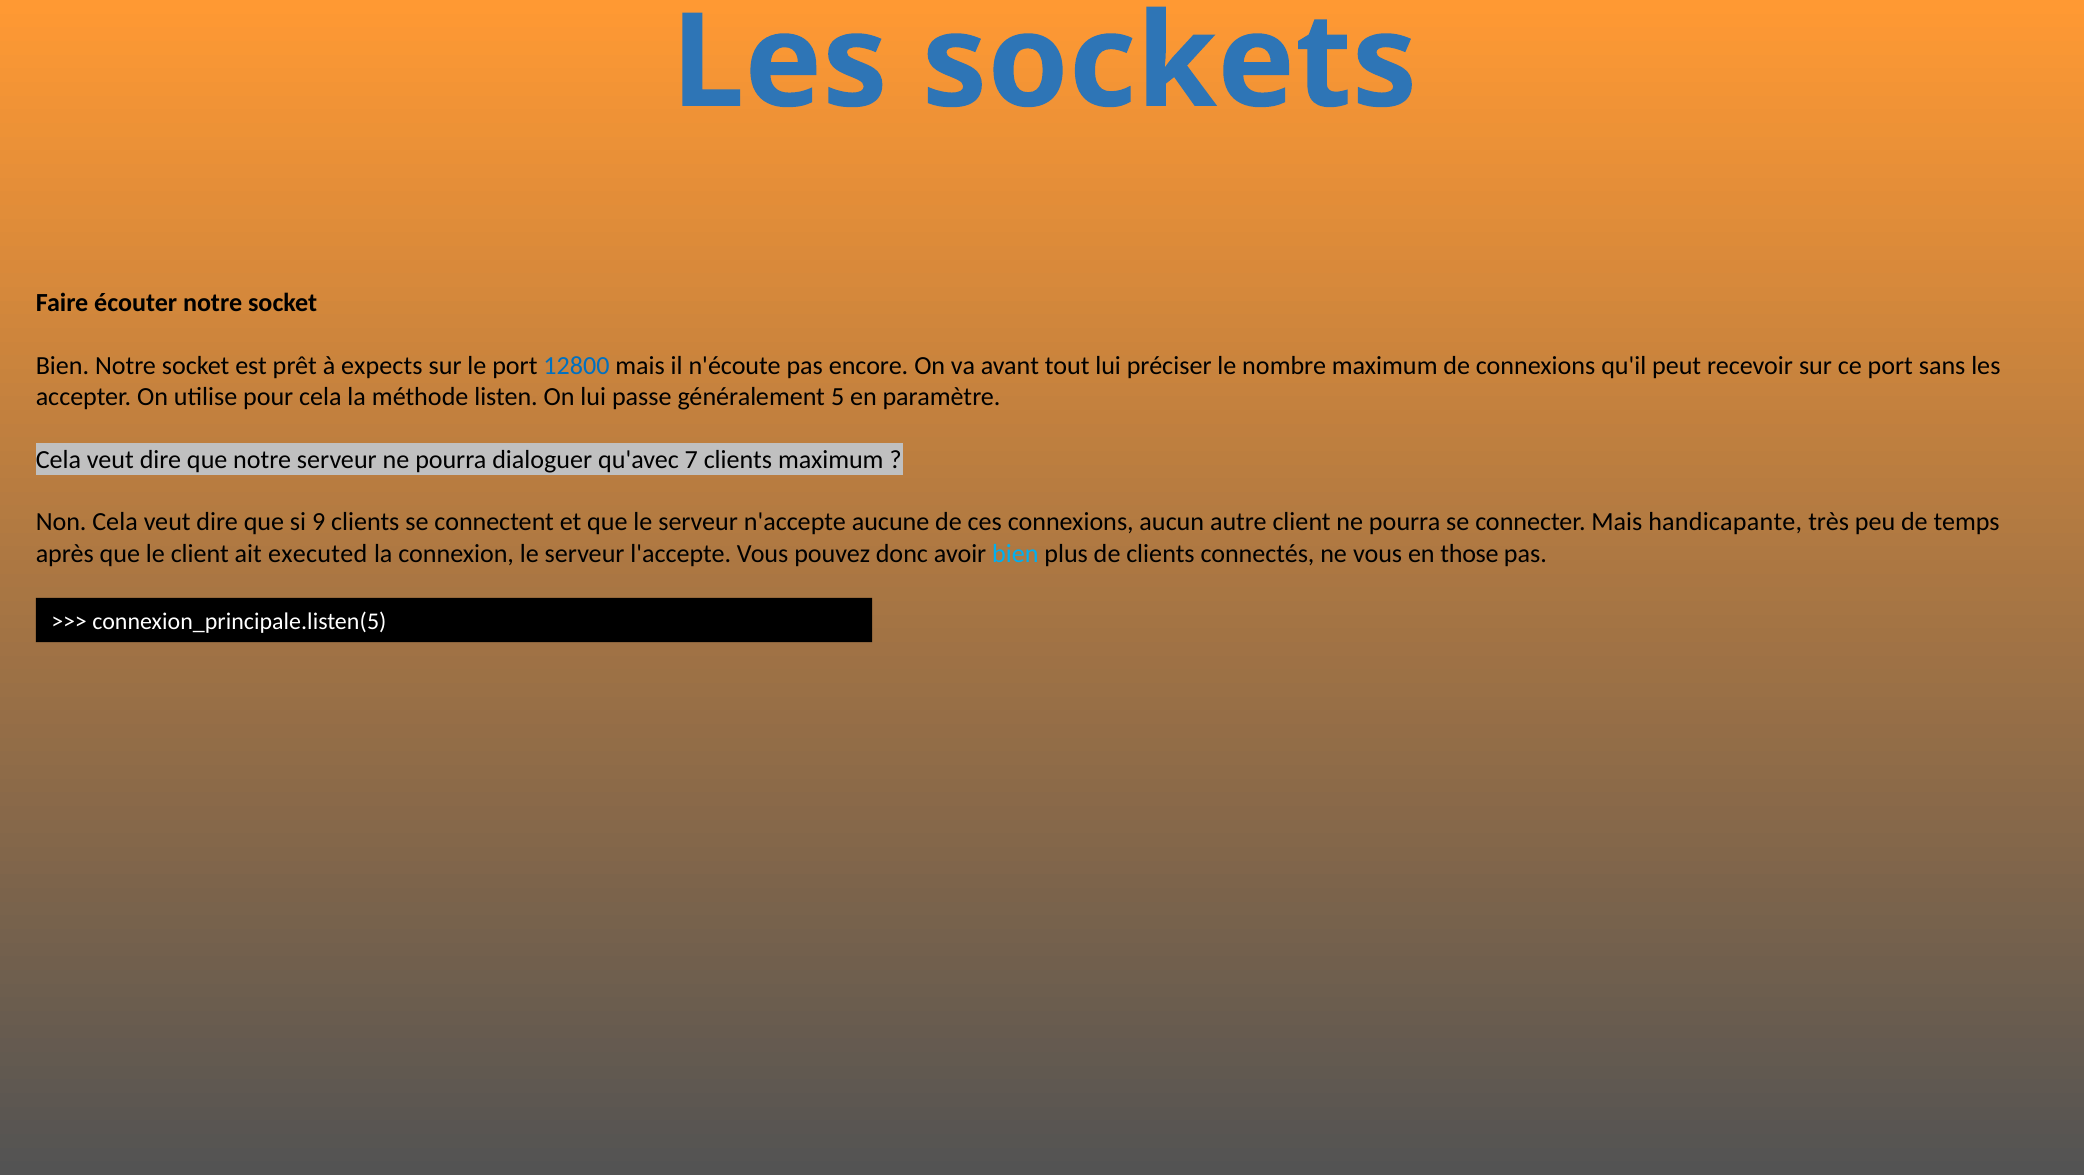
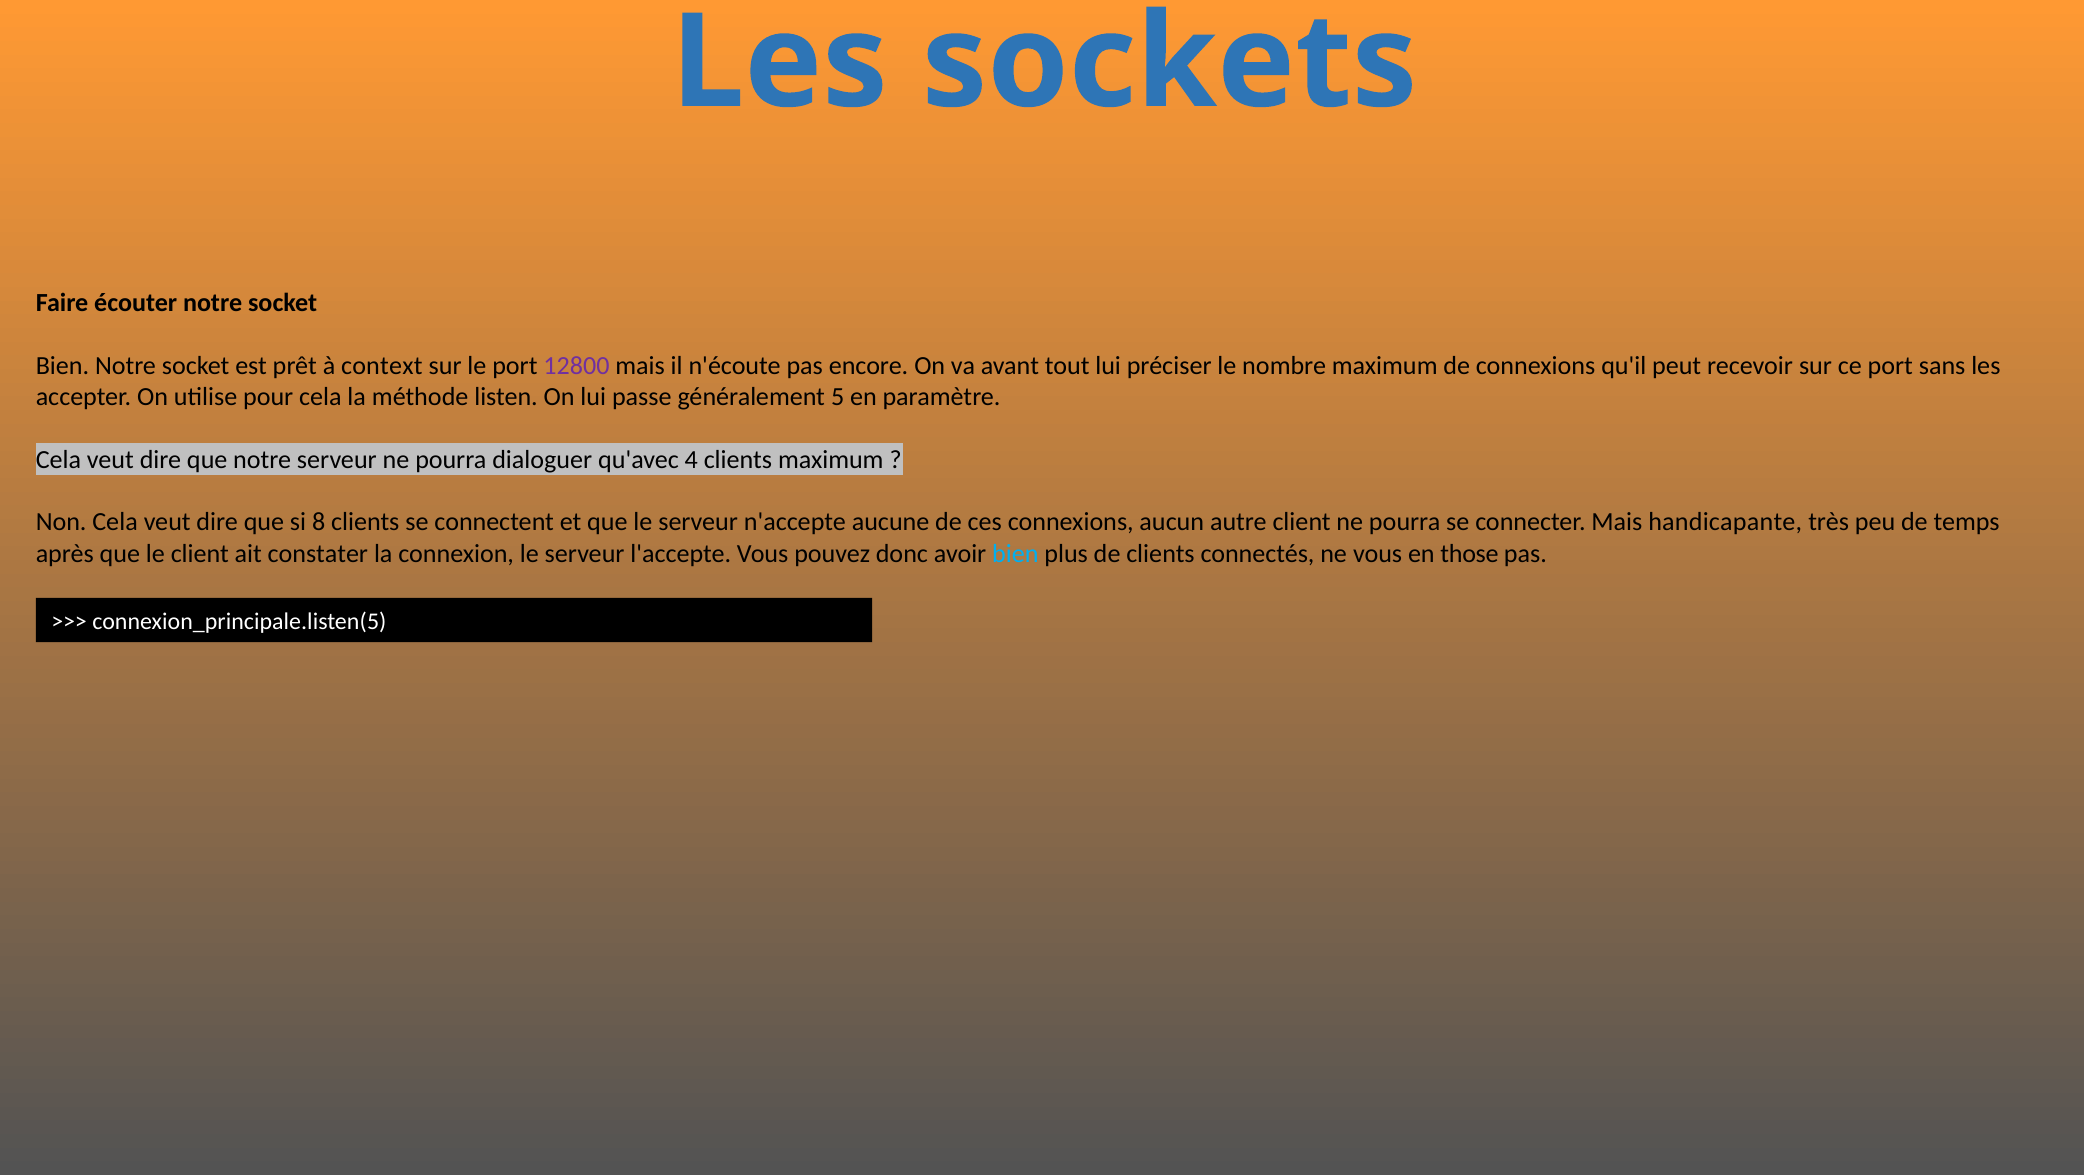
expects: expects -> context
12800 colour: blue -> purple
7: 7 -> 4
9: 9 -> 8
executed: executed -> constater
